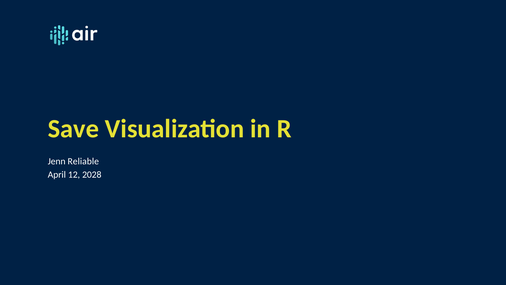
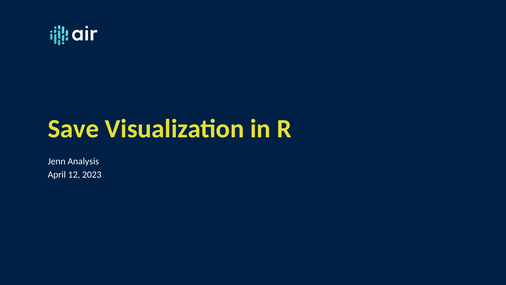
Reliable: Reliable -> Analysis
2028: 2028 -> 2023
